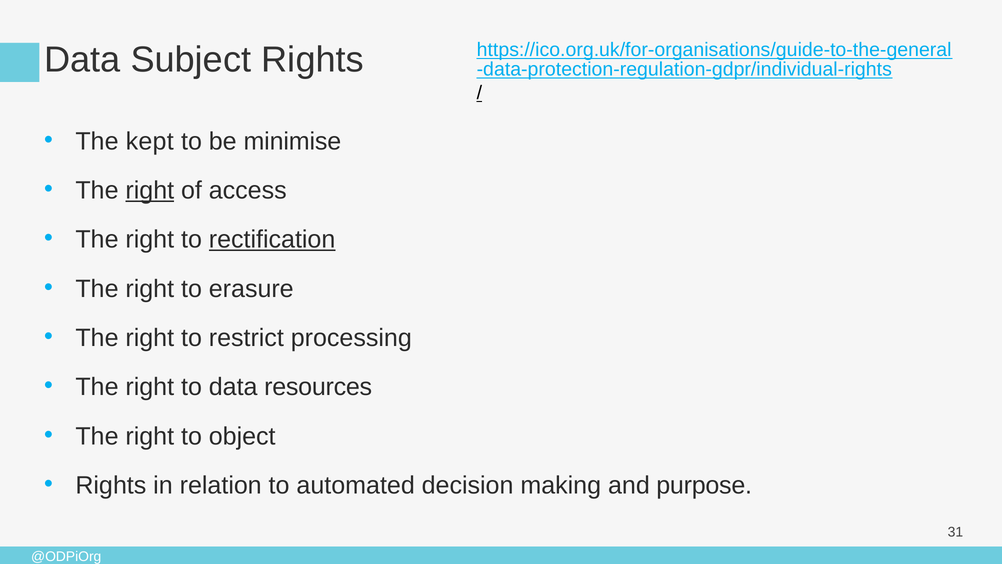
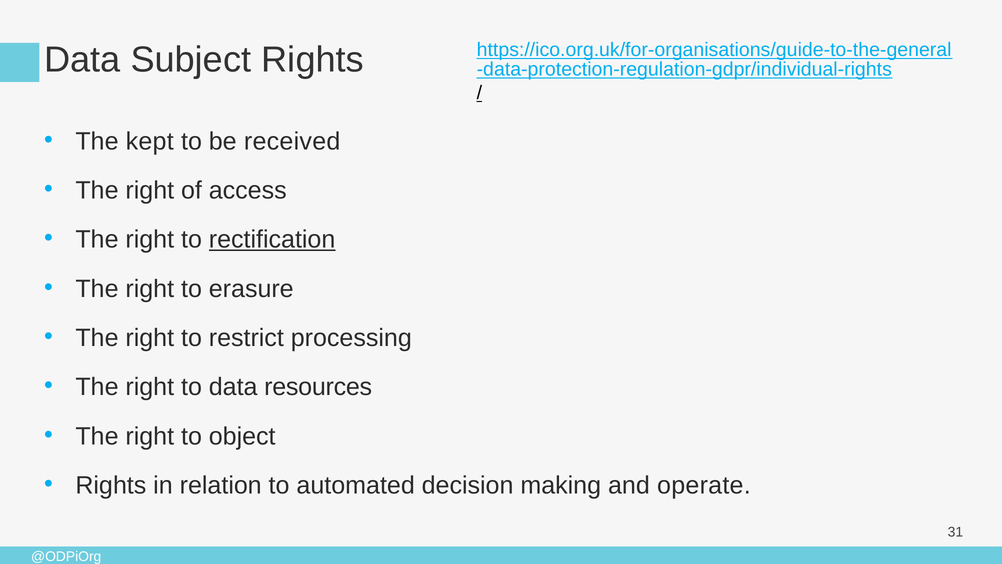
minimise: minimise -> received
right at (150, 190) underline: present -> none
purpose: purpose -> operate
